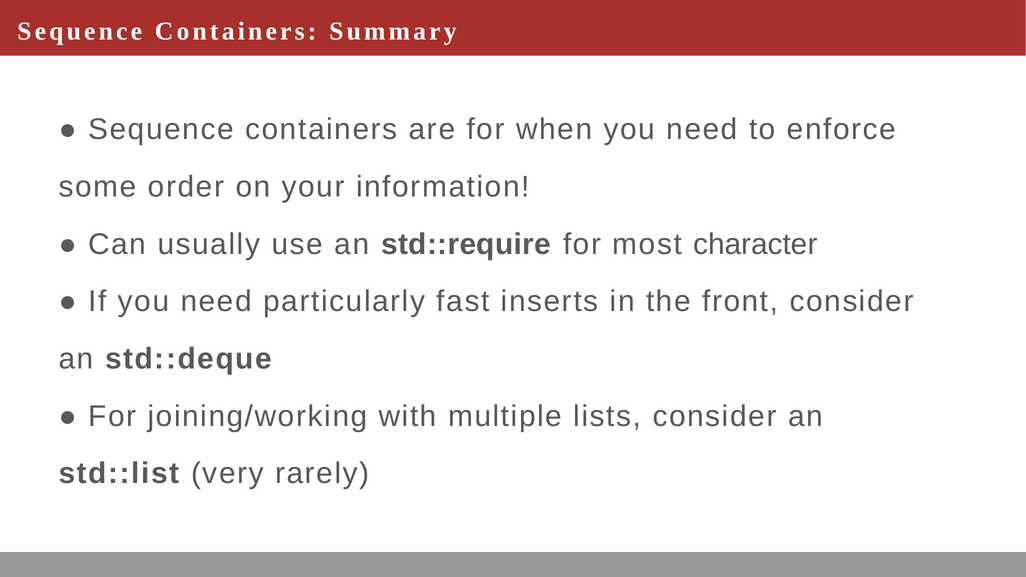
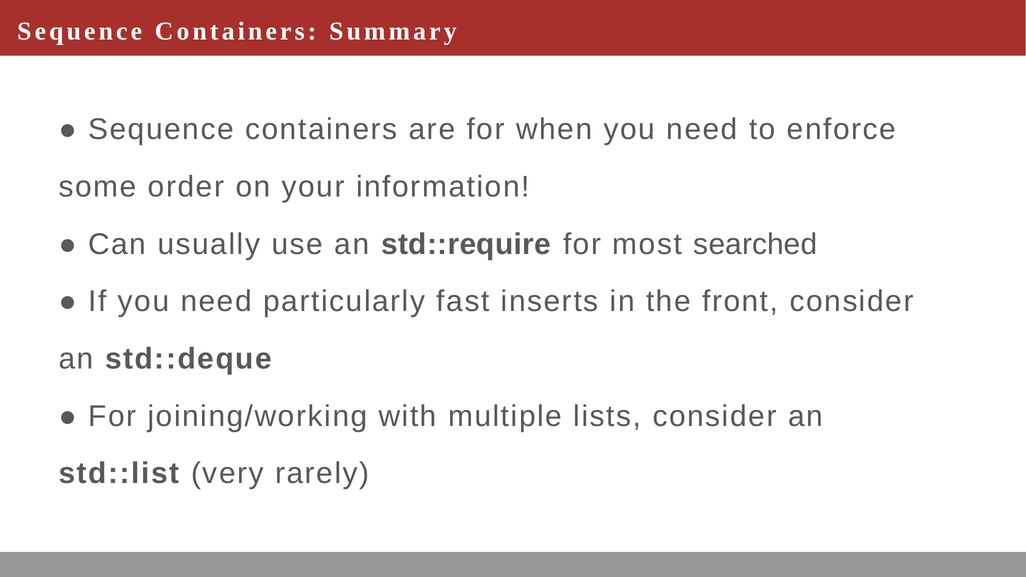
character: character -> searched
